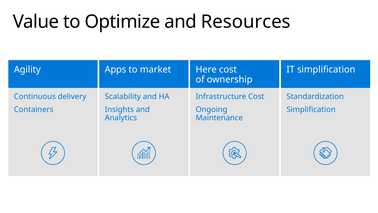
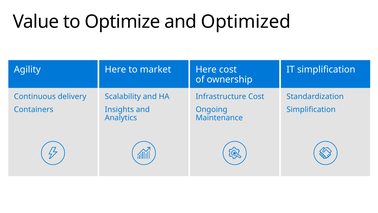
Resources: Resources -> Optimized
Apps at (115, 69): Apps -> Here
